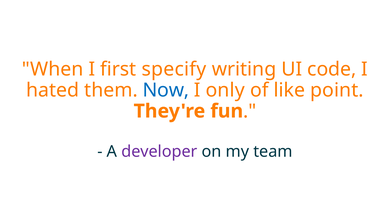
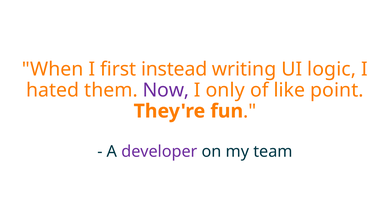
specify: specify -> instead
code: code -> logic
Now colour: blue -> purple
